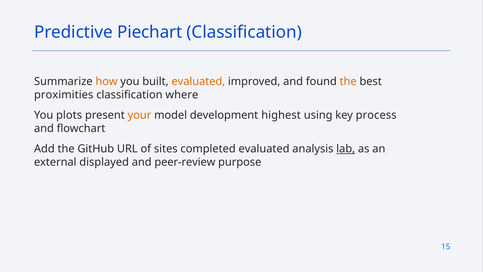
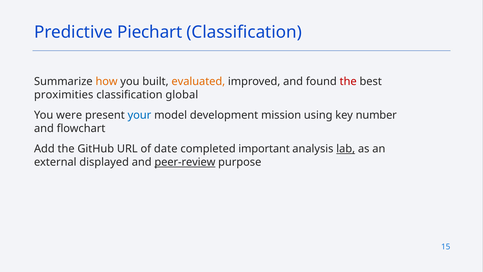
the at (348, 82) colour: orange -> red
where: where -> global
plots: plots -> were
your colour: orange -> blue
highest: highest -> mission
process: process -> number
sites: sites -> date
completed evaluated: evaluated -> important
peer-review underline: none -> present
